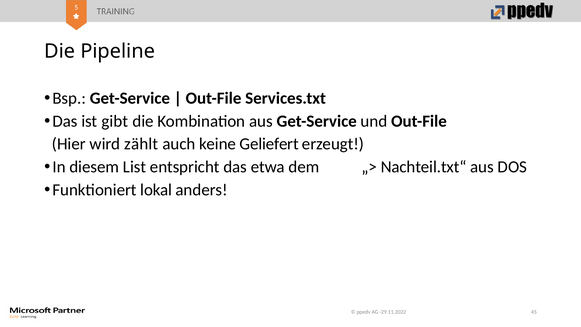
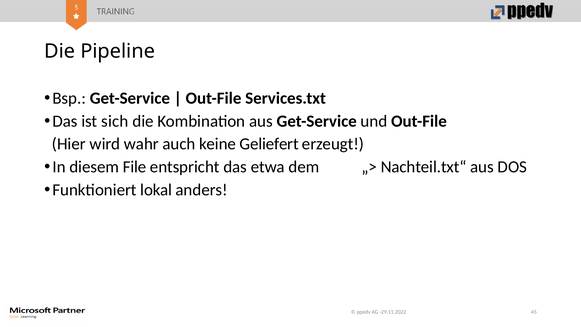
gibt: gibt -> sich
zählt: zählt -> wahr
List: List -> File
